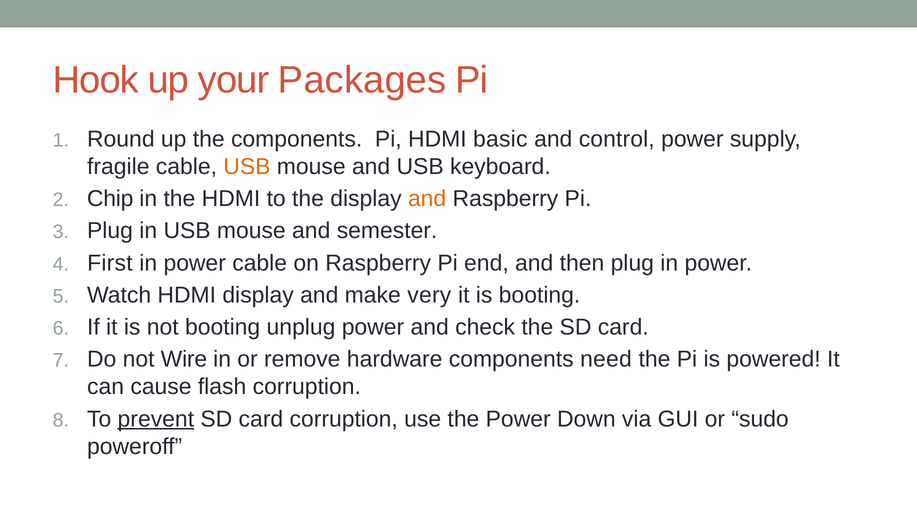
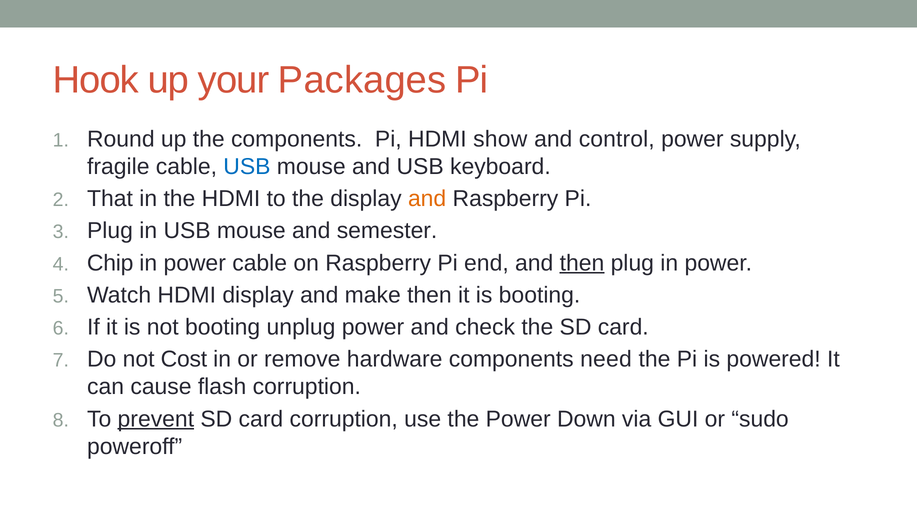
basic: basic -> show
USB at (247, 167) colour: orange -> blue
Chip: Chip -> That
First: First -> Chip
then at (582, 263) underline: none -> present
make very: very -> then
Wire: Wire -> Cost
